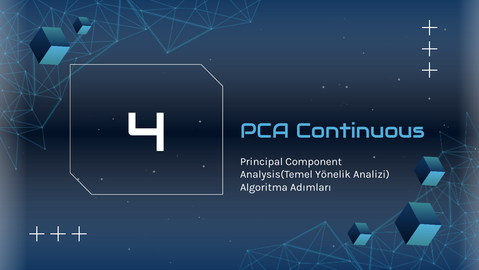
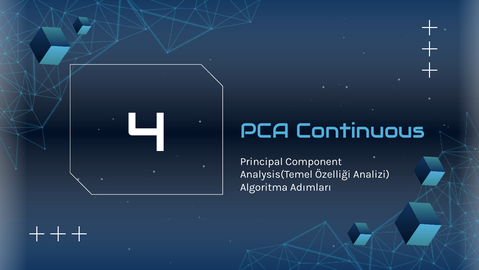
Yönelik: Yönelik -> Özelliği
